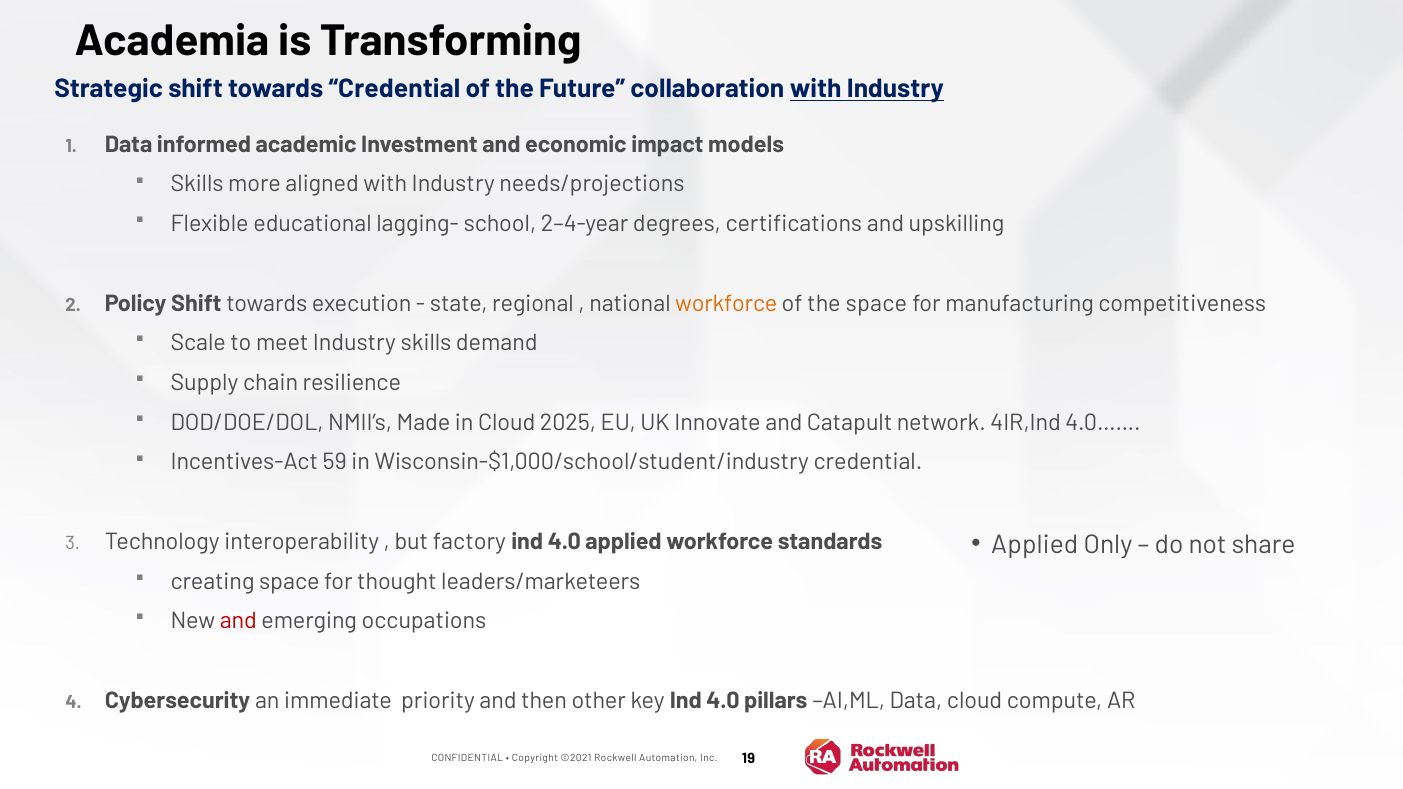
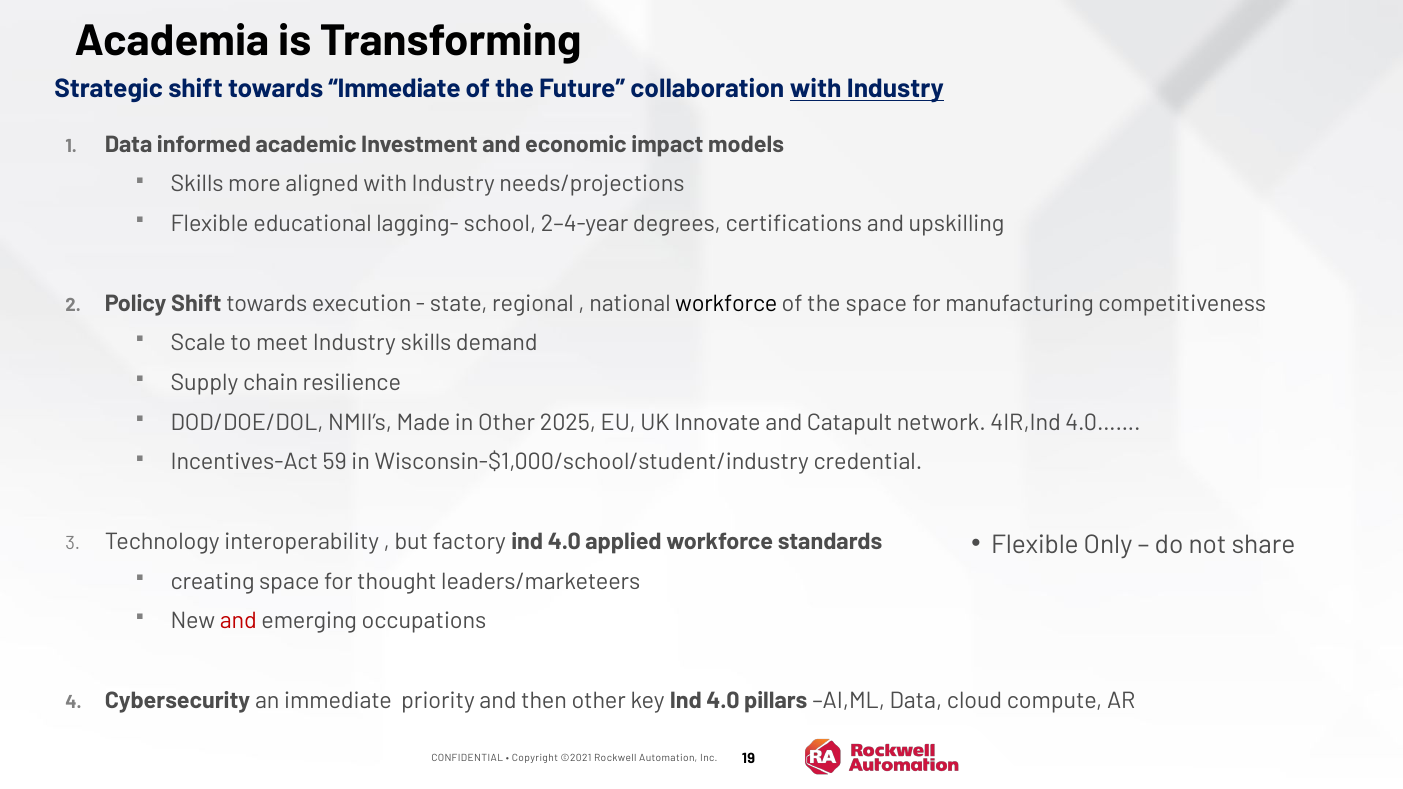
towards Credential: Credential -> Immediate
workforce at (726, 303) colour: orange -> black
in Cloud: Cloud -> Other
Applied at (1035, 545): Applied -> Flexible
